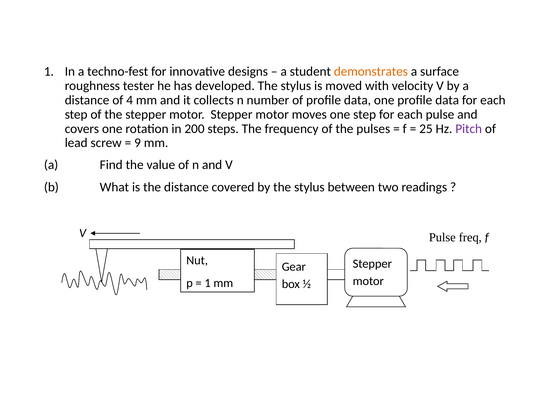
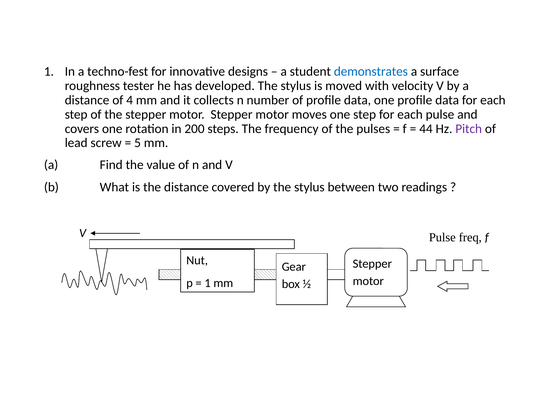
demonstrates colour: orange -> blue
25: 25 -> 44
9: 9 -> 5
